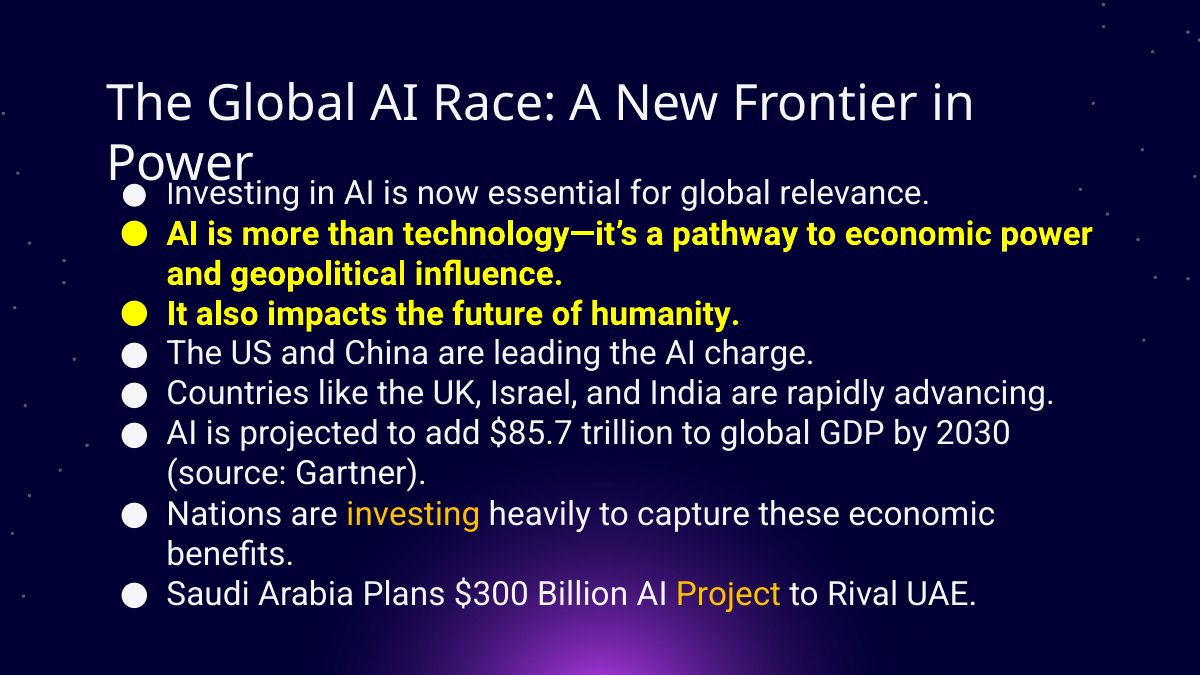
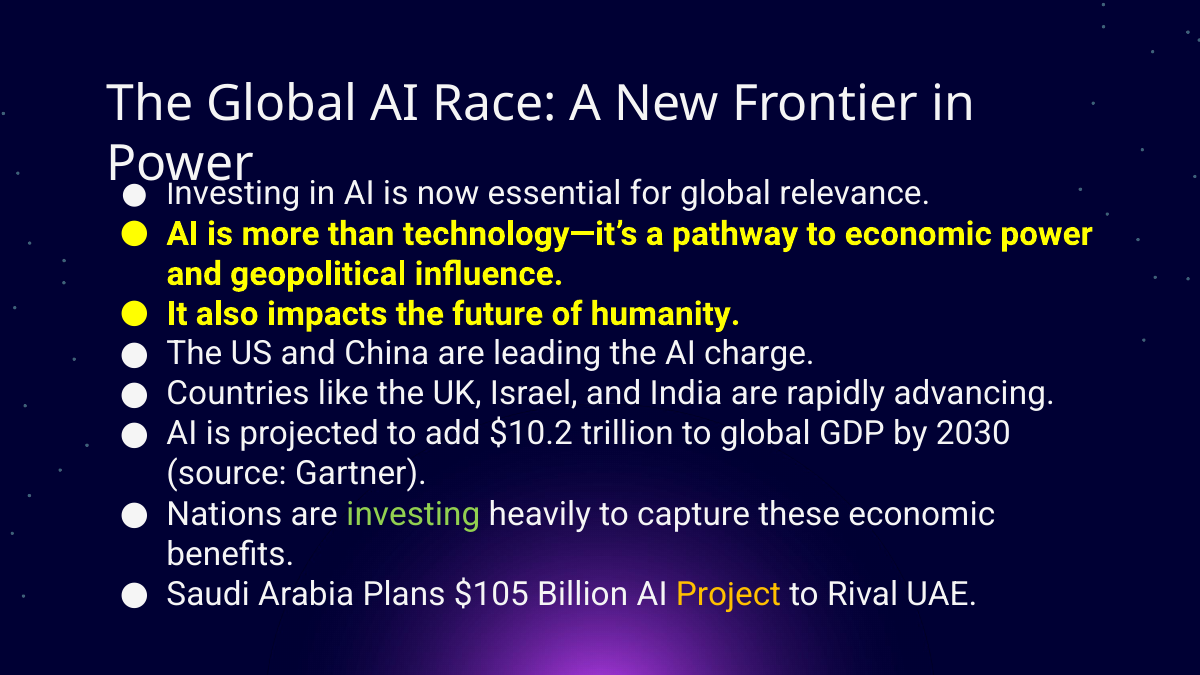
$85.7: $85.7 -> $10.2
investing at (413, 514) colour: yellow -> light green
$300: $300 -> $105
